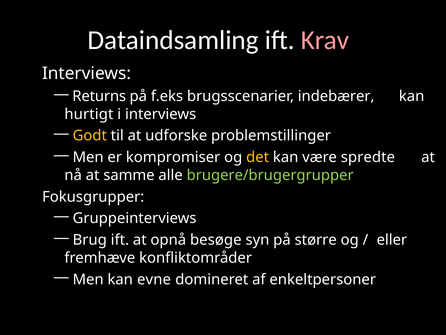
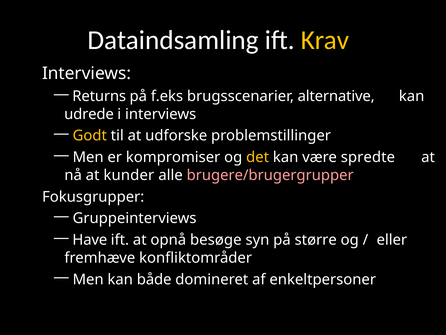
Krav colour: pink -> yellow
indebærer: indebærer -> alternative
hurtigt: hurtigt -> udrede
samme: samme -> kunder
brugere/brugergrupper colour: light green -> pink
Brug: Brug -> Have
evne: evne -> både
